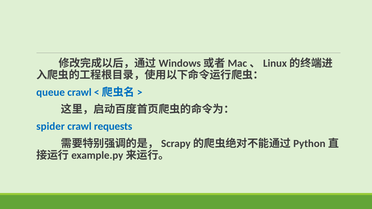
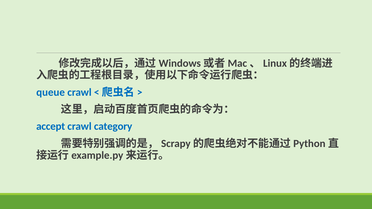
spider: spider -> accept
requests: requests -> category
